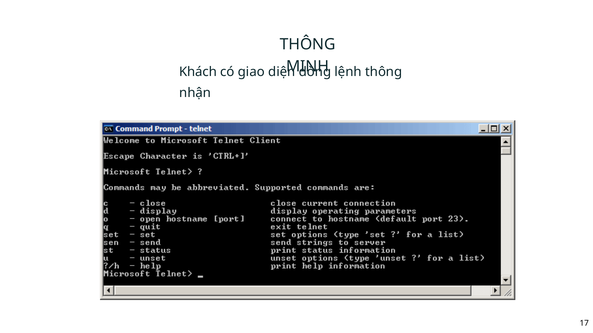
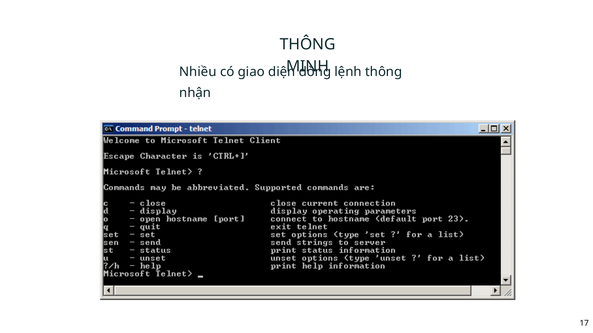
Khách: Khách -> Nhiều
